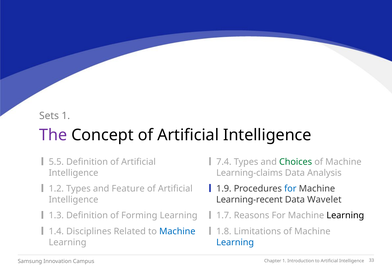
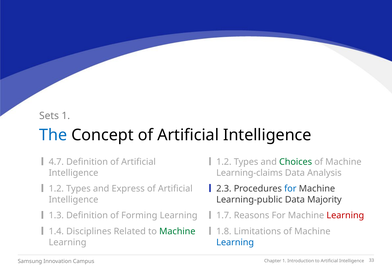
The colour: purple -> blue
5.5: 5.5 -> 4.7
7.4 at (224, 162): 7.4 -> 1.2
Feature: Feature -> Express
1.9: 1.9 -> 2.3
Learning-recent: Learning-recent -> Learning-public
Wavelet: Wavelet -> Majority
Learning at (345, 215) colour: black -> red
Machine at (177, 231) colour: blue -> green
